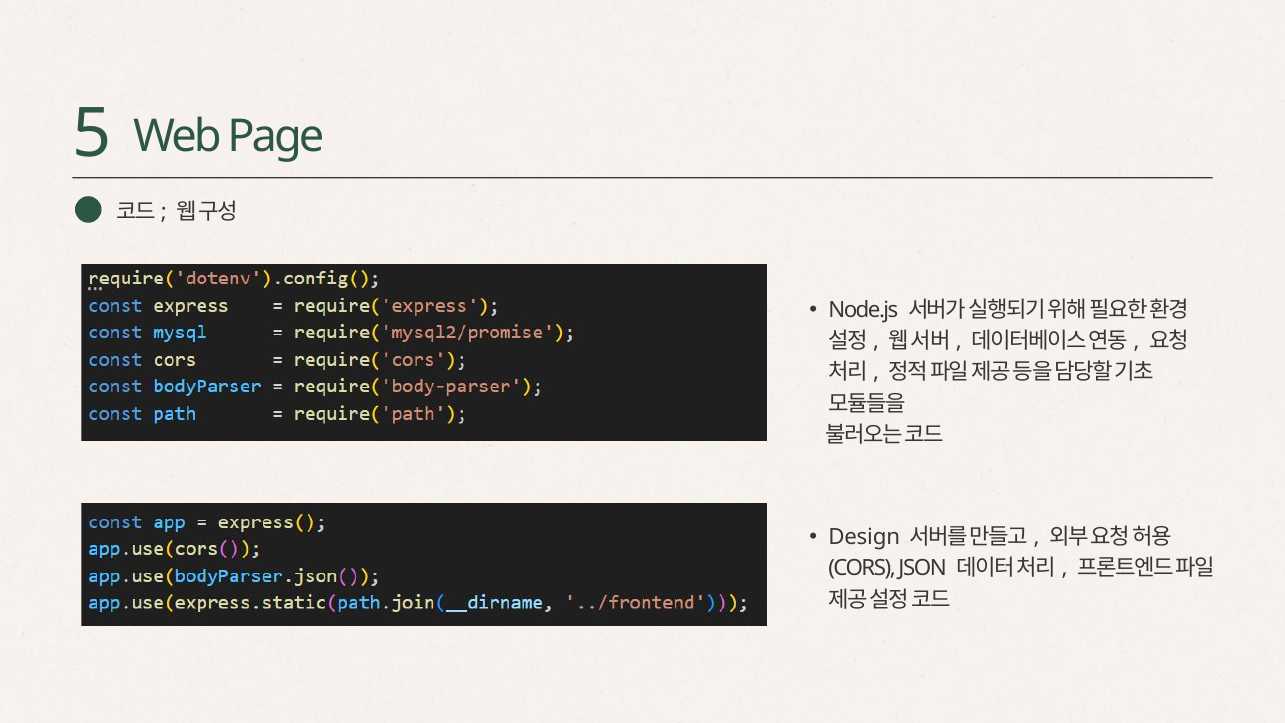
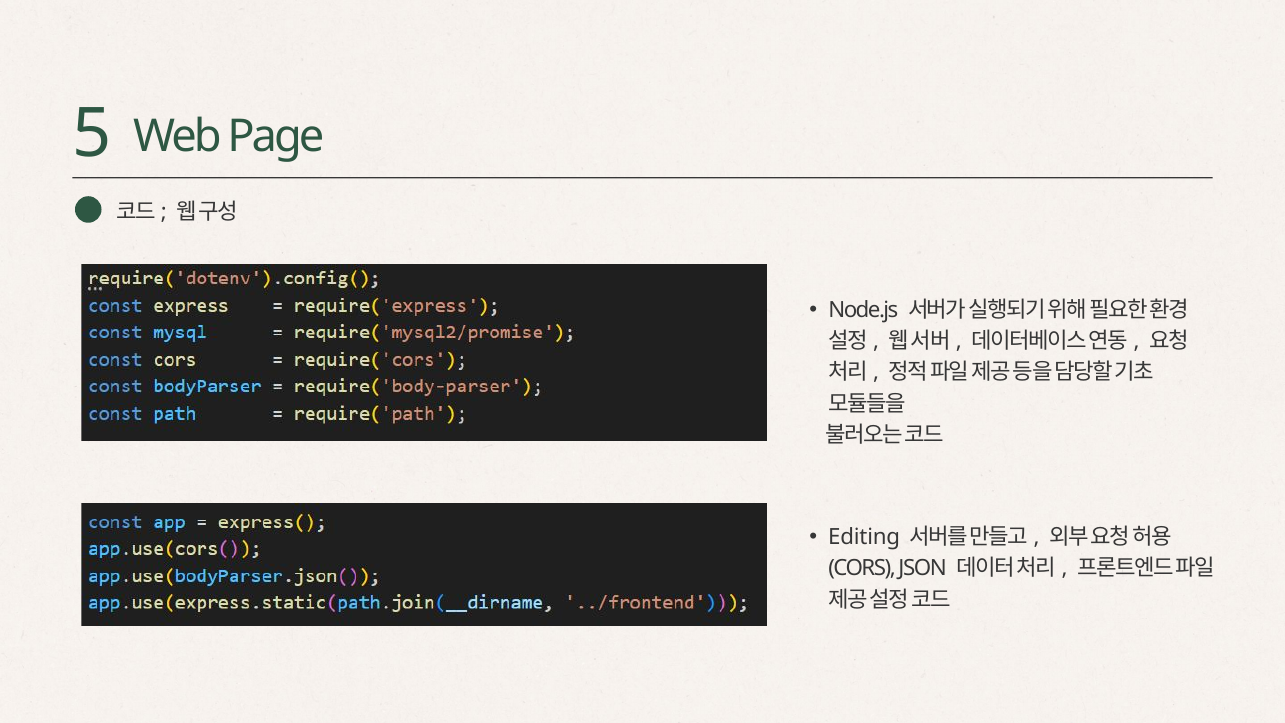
Design: Design -> Editing
